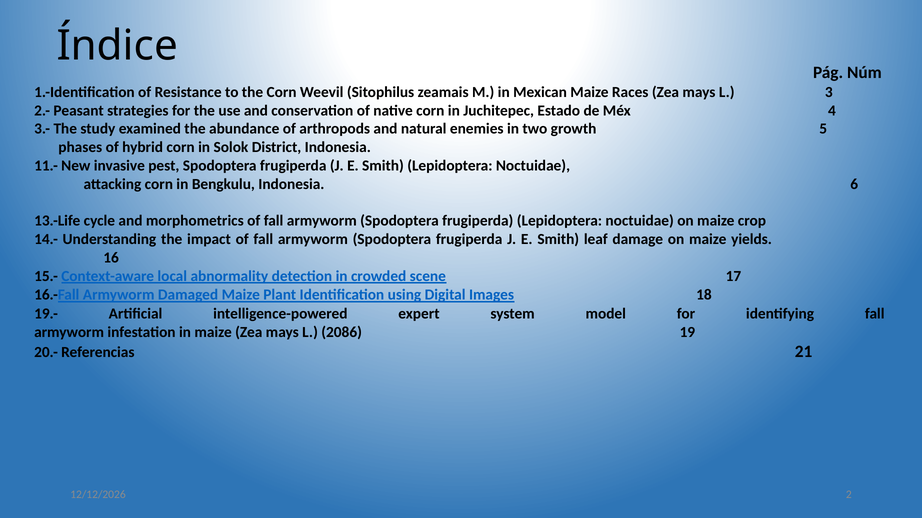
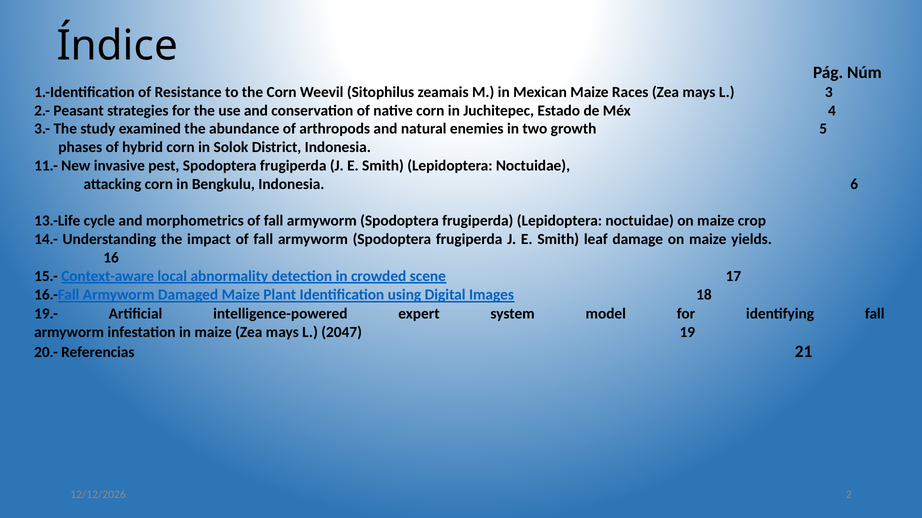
2086: 2086 -> 2047
